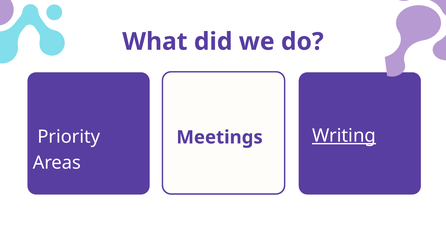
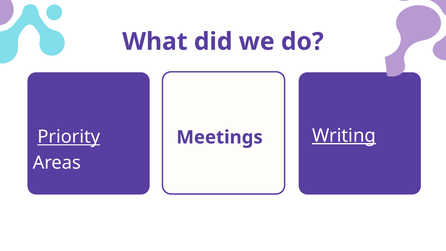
Priority underline: none -> present
